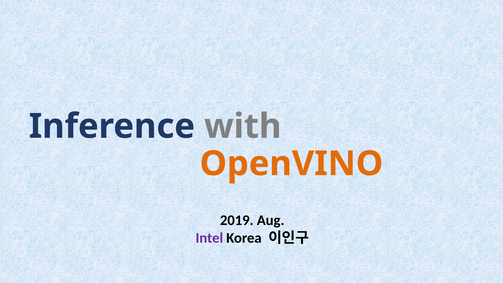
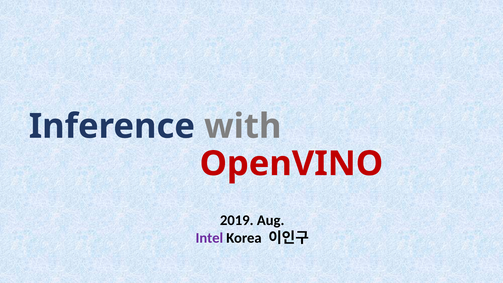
OpenVINO colour: orange -> red
